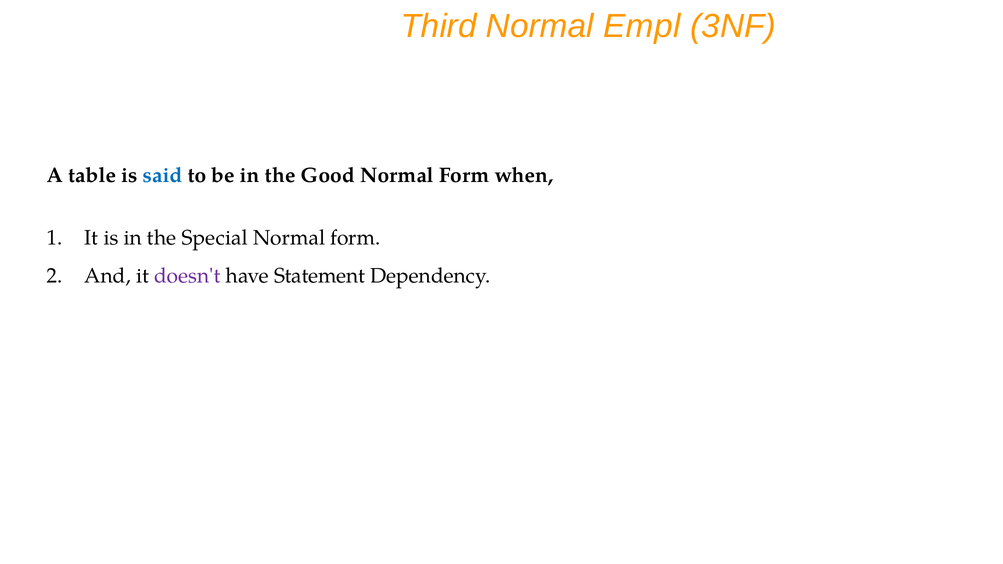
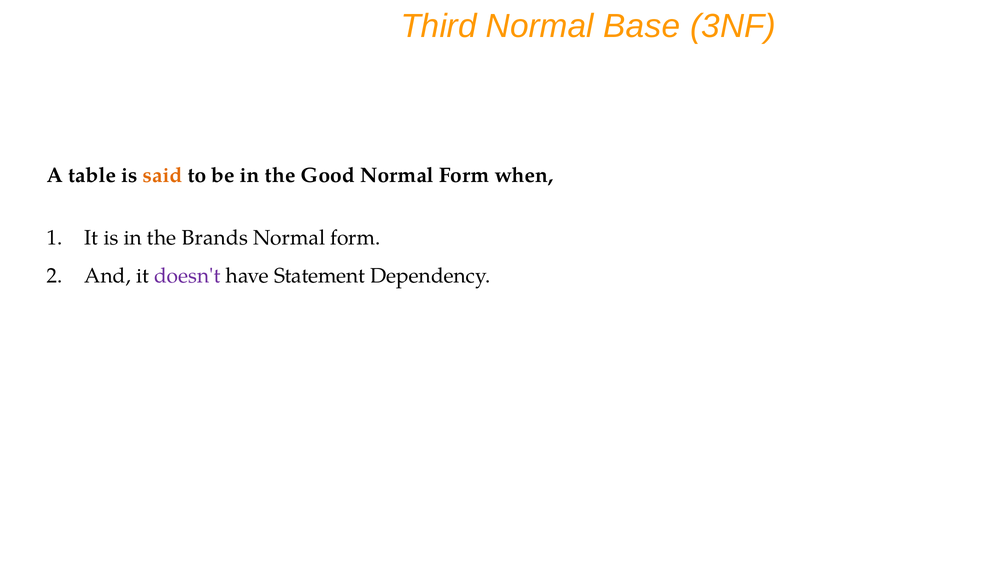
Empl: Empl -> Base
said colour: blue -> orange
Special: Special -> Brands
